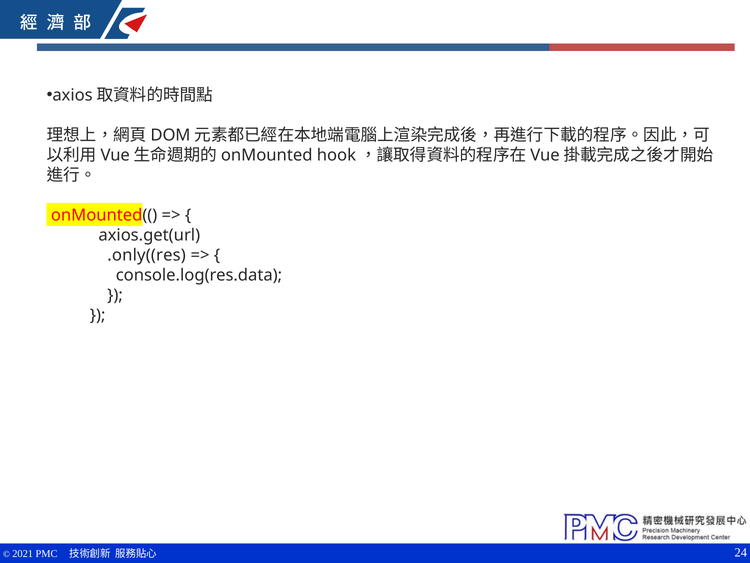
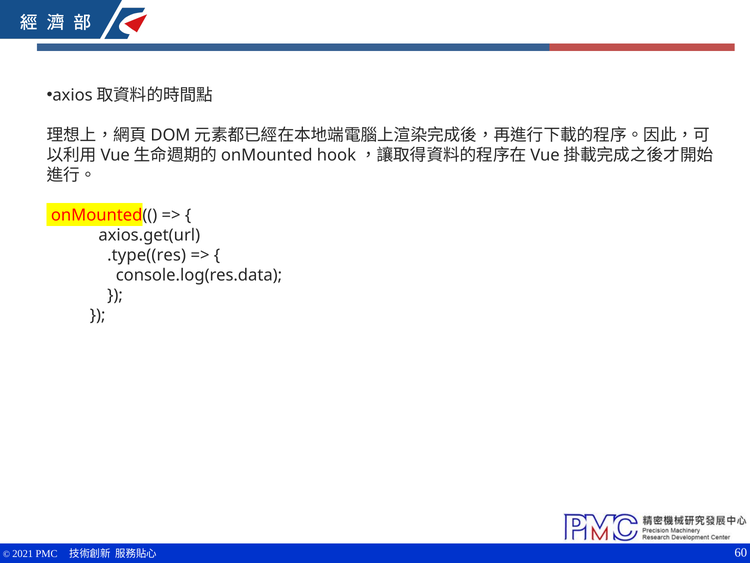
.only((res: .only((res -> .type((res
24: 24 -> 60
